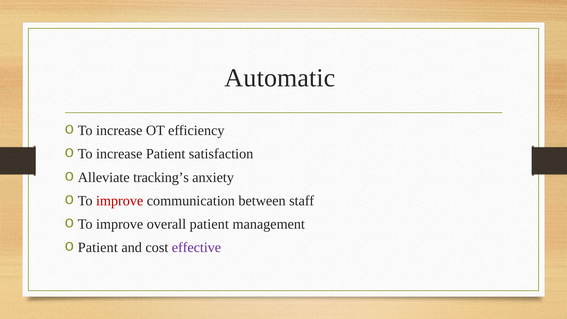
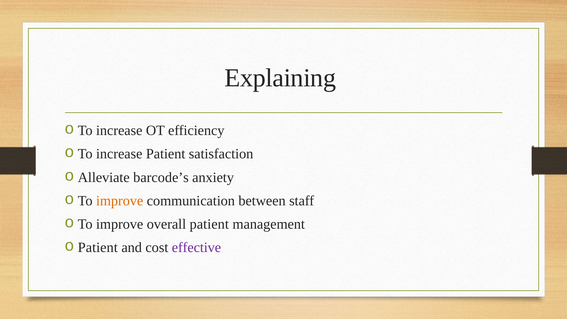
Automatic: Automatic -> Explaining
tracking’s: tracking’s -> barcode’s
improve at (120, 201) colour: red -> orange
